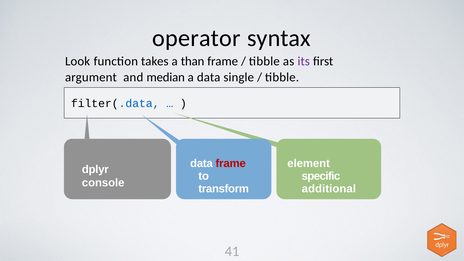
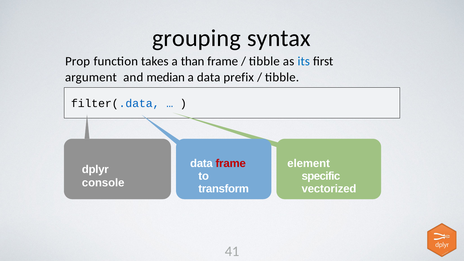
operator: operator -> grouping
Look: Look -> Prop
its colour: purple -> blue
single: single -> prefix
additional: additional -> vectorized
